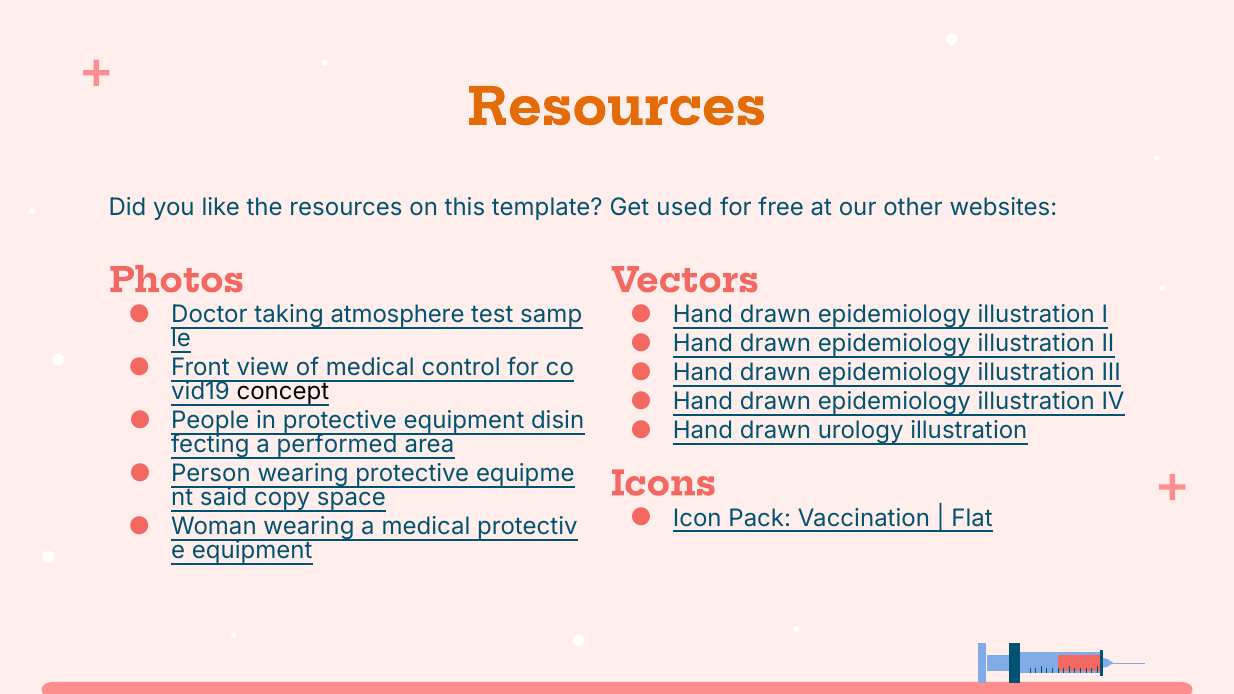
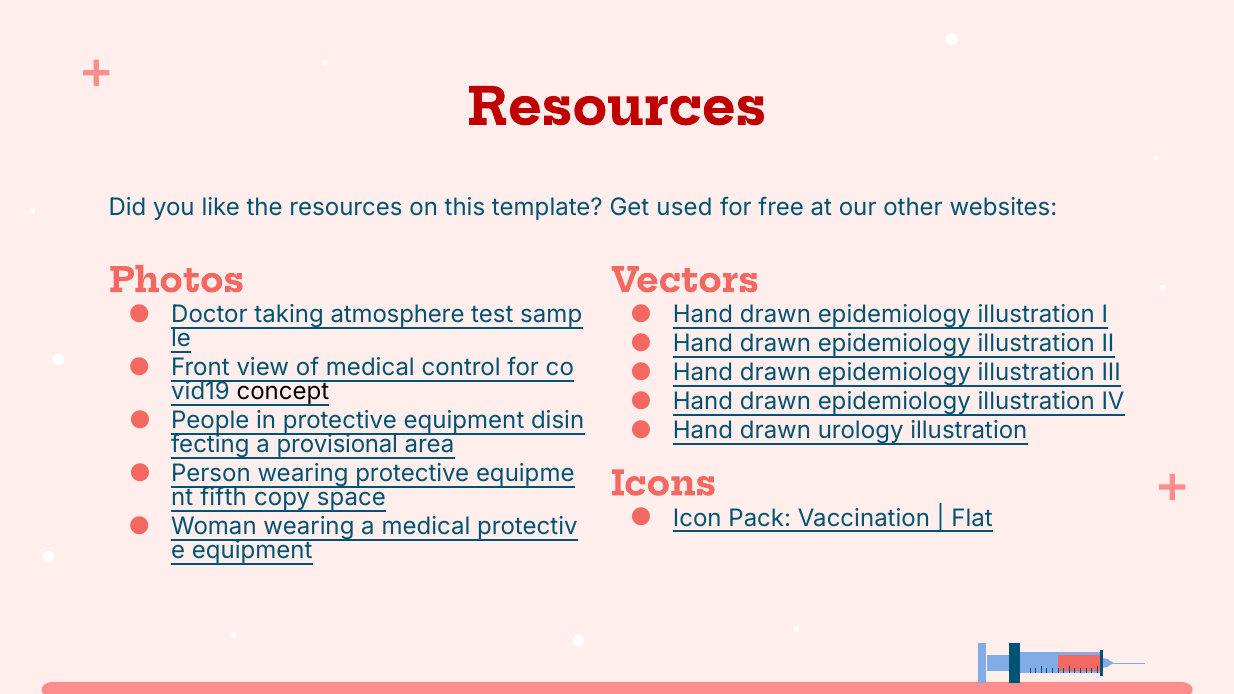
Resources at (617, 108) colour: orange -> red
performed: performed -> provisional
said: said -> fifth
